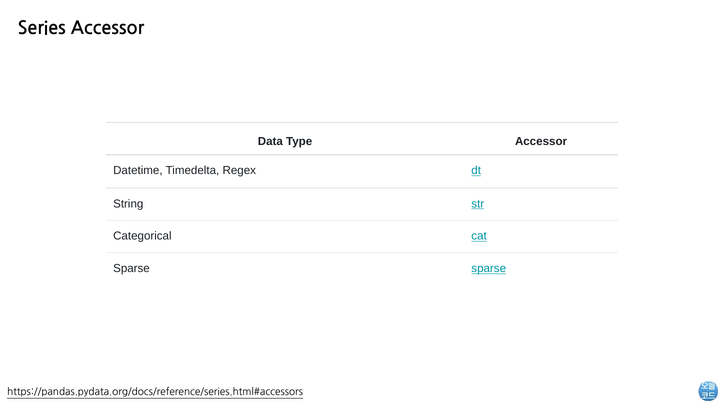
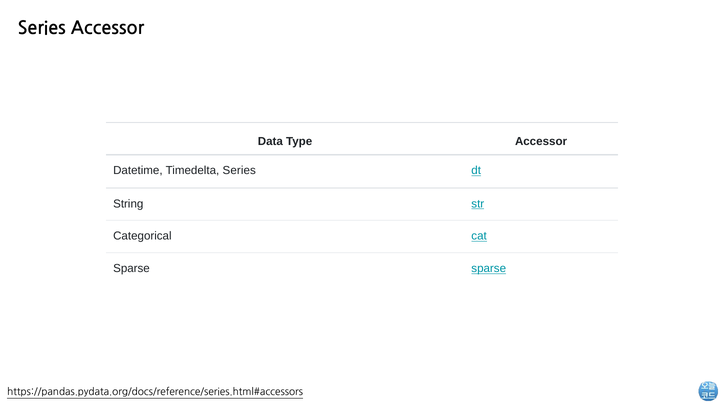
Timedelta Regex: Regex -> Series
